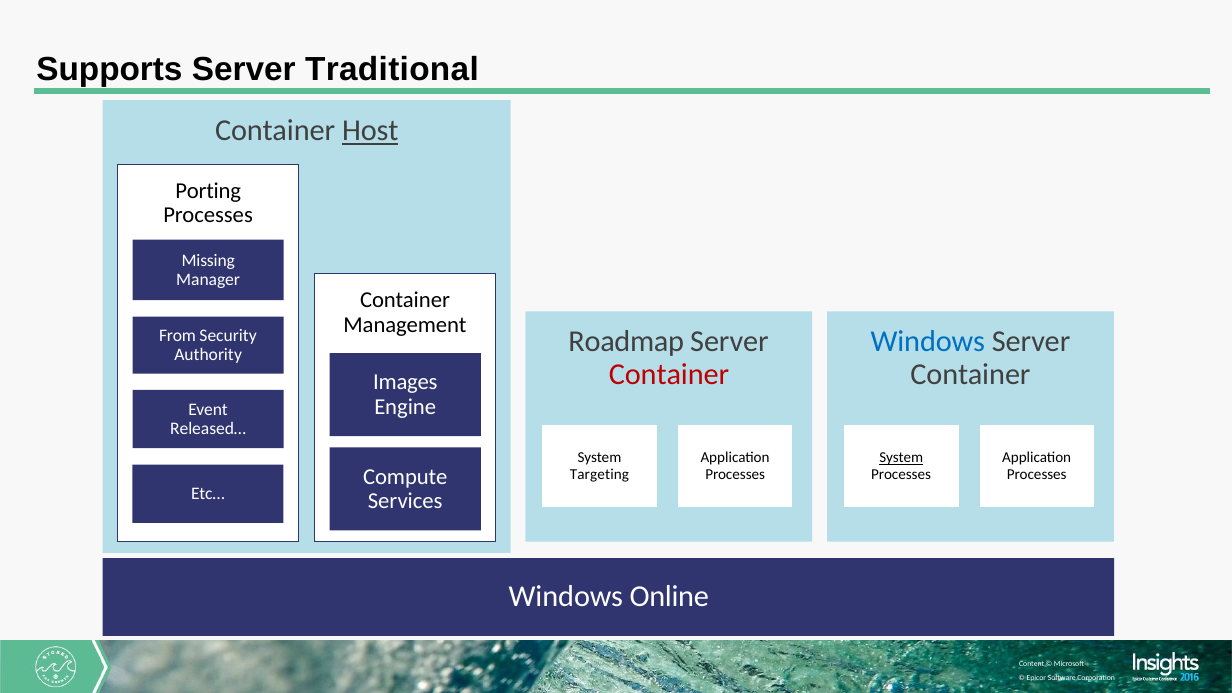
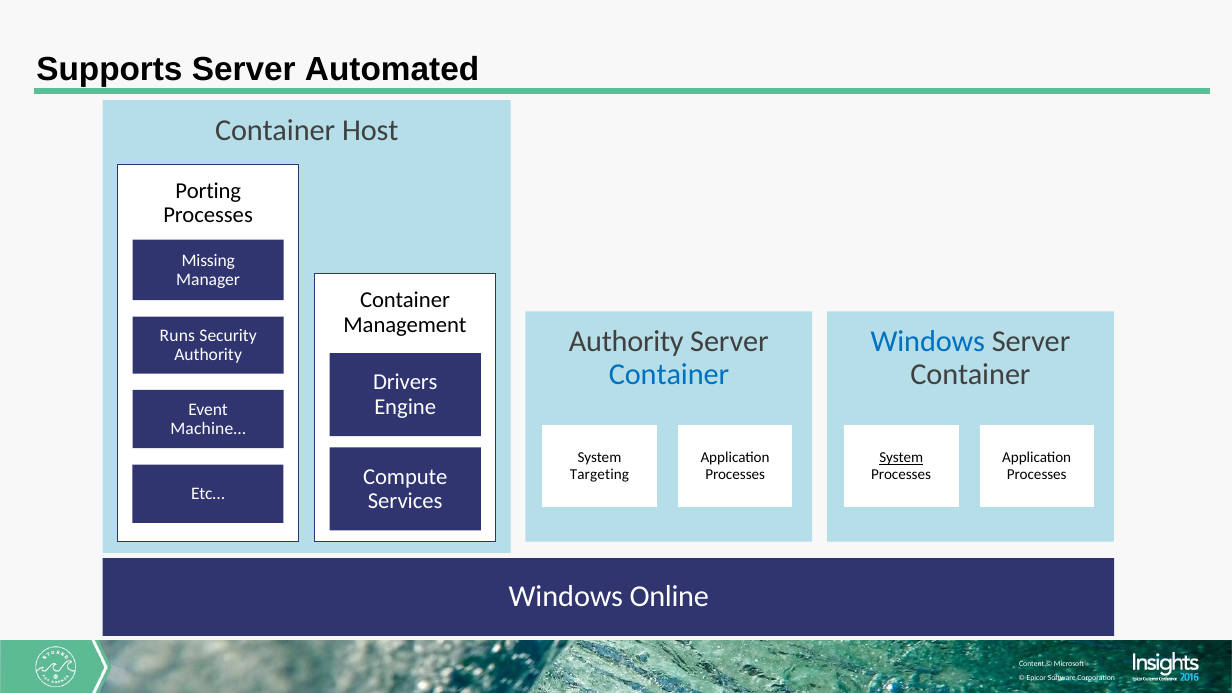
Traditional: Traditional -> Automated
Host underline: present -> none
From: From -> Runs
Roadmap at (626, 342): Roadmap -> Authority
Container at (669, 375) colour: red -> blue
Images: Images -> Drivers
Released…: Released… -> Machine…
